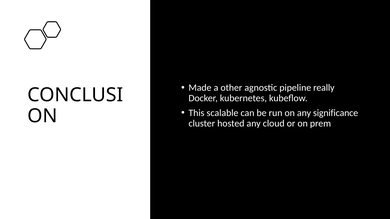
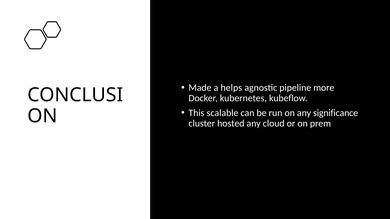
other: other -> helps
really: really -> more
